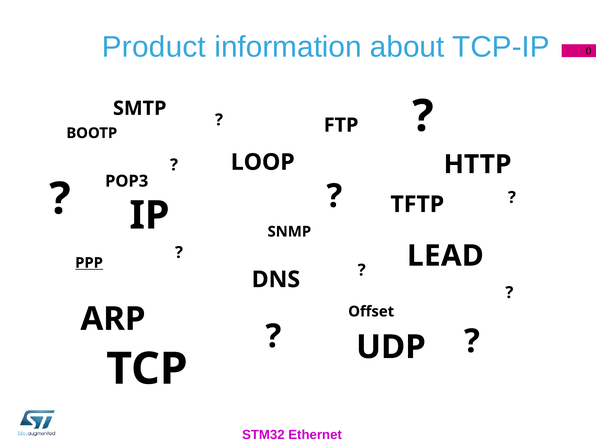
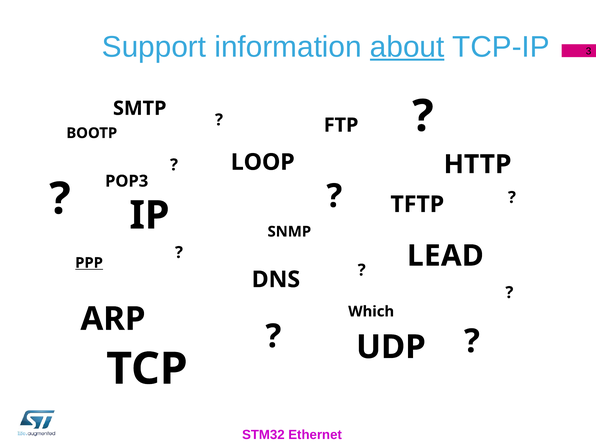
Product: Product -> Support
about underline: none -> present
0: 0 -> 3
Offset: Offset -> Which
